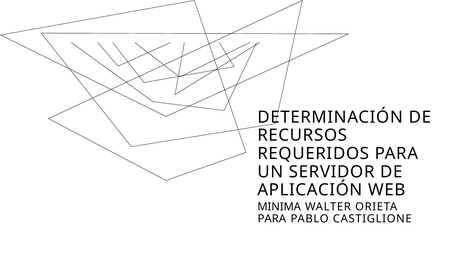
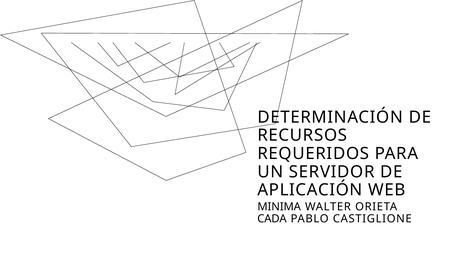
PARA at (272, 218): PARA -> CADA
